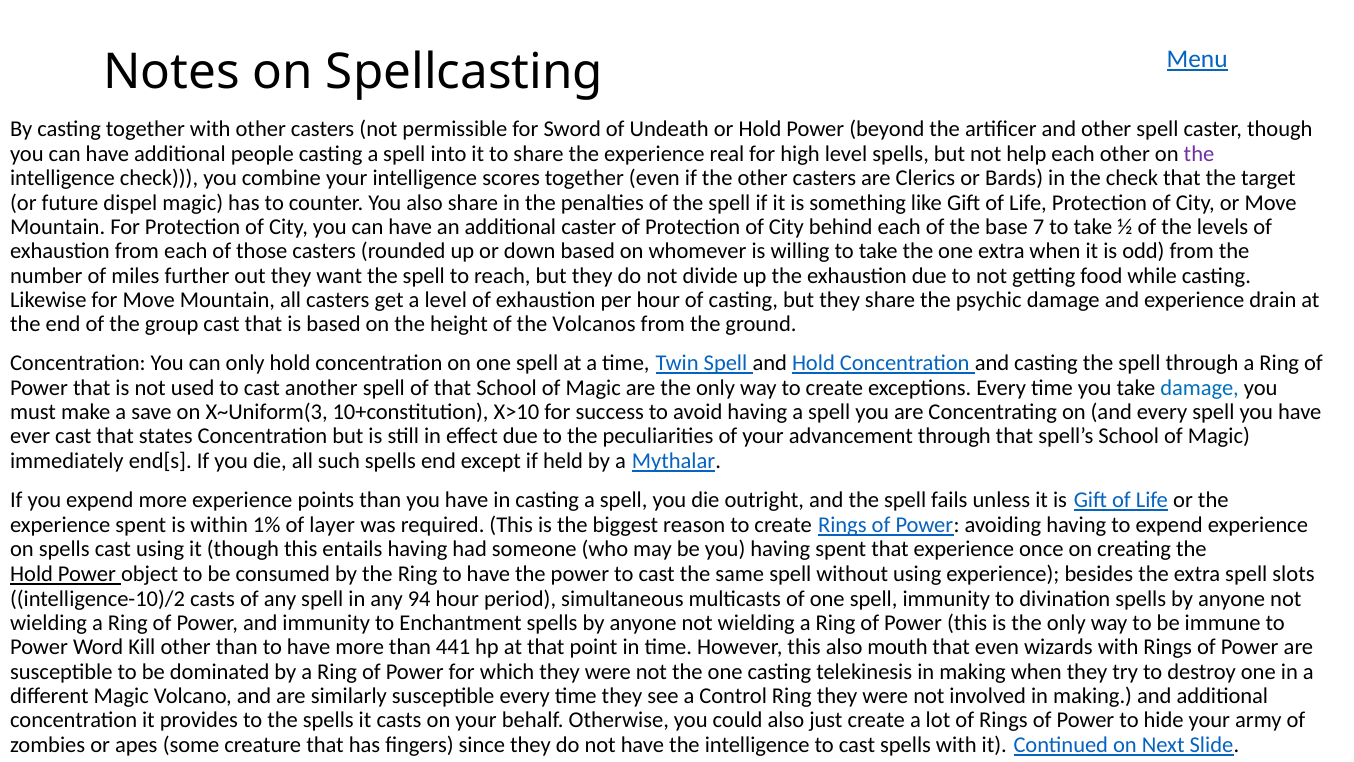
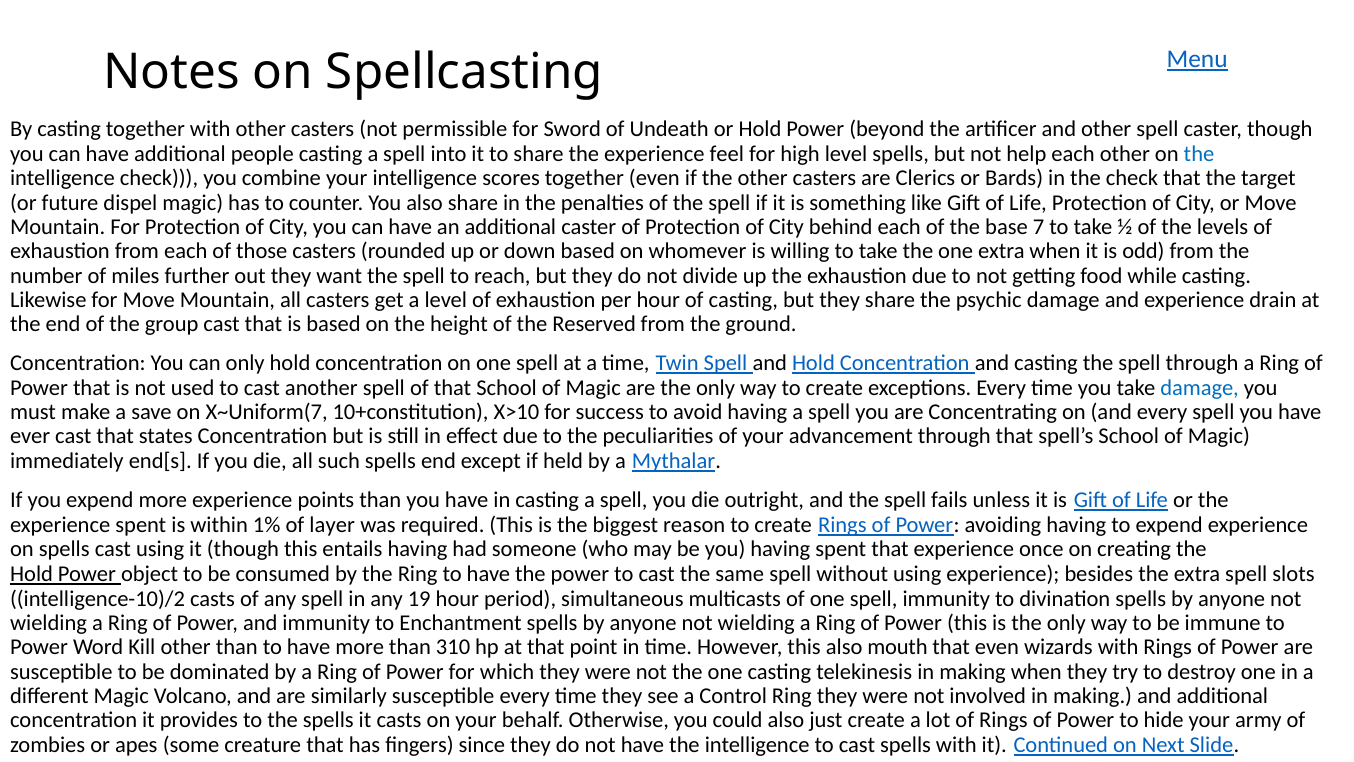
real: real -> feel
the at (1199, 154) colour: purple -> blue
Volcanos: Volcanos -> Reserved
X~Uniform(3: X~Uniform(3 -> X~Uniform(7
94: 94 -> 19
441: 441 -> 310
